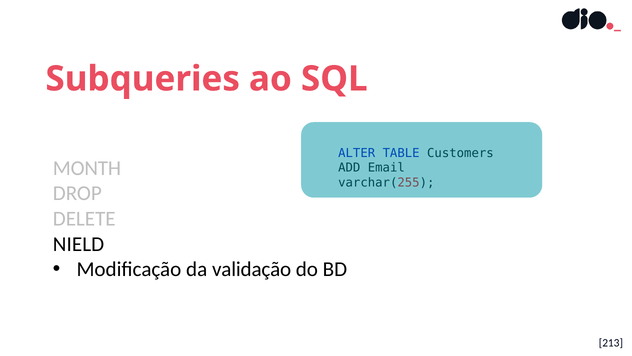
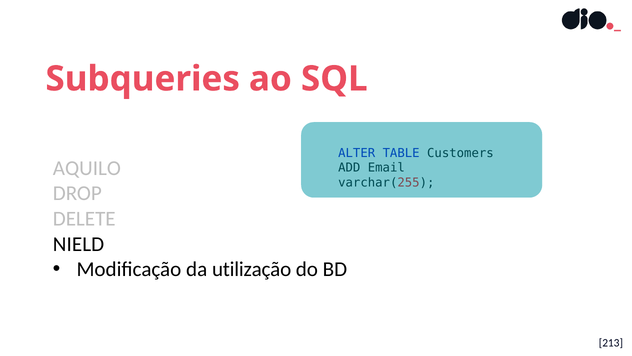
MONTH: MONTH -> AQUILO
validação: validação -> utilização
